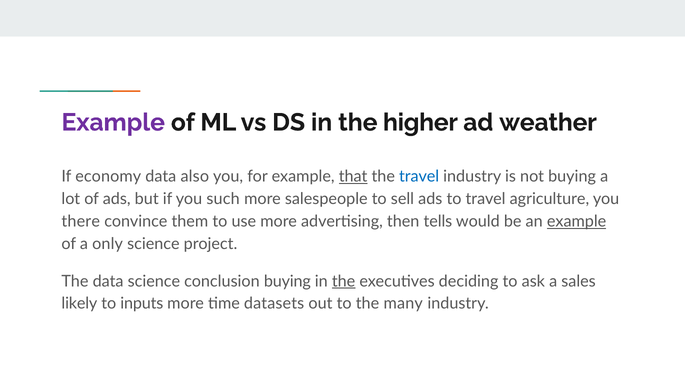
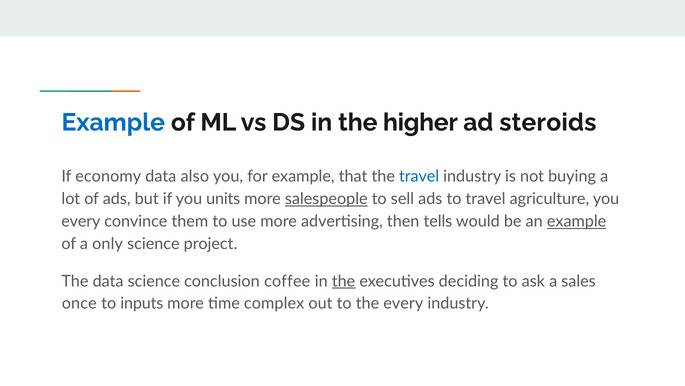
Example at (113, 122) colour: purple -> blue
weather: weather -> steroids
that underline: present -> none
such: such -> units
salespeople underline: none -> present
there at (81, 221): there -> every
conclusion buying: buying -> coffee
likely: likely -> once
datasets: datasets -> complex
the many: many -> every
